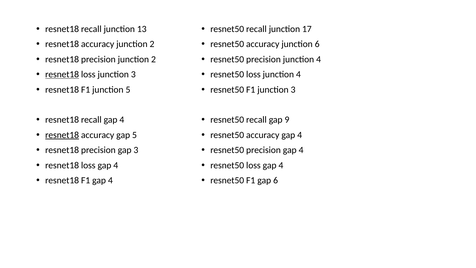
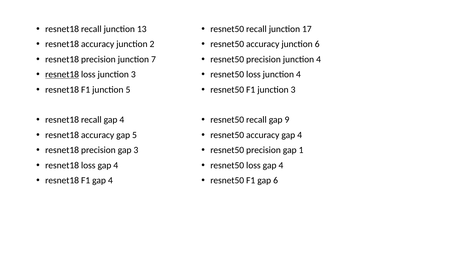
precision junction 2: 2 -> 7
resnet18 at (62, 135) underline: present -> none
precision gap 4: 4 -> 1
